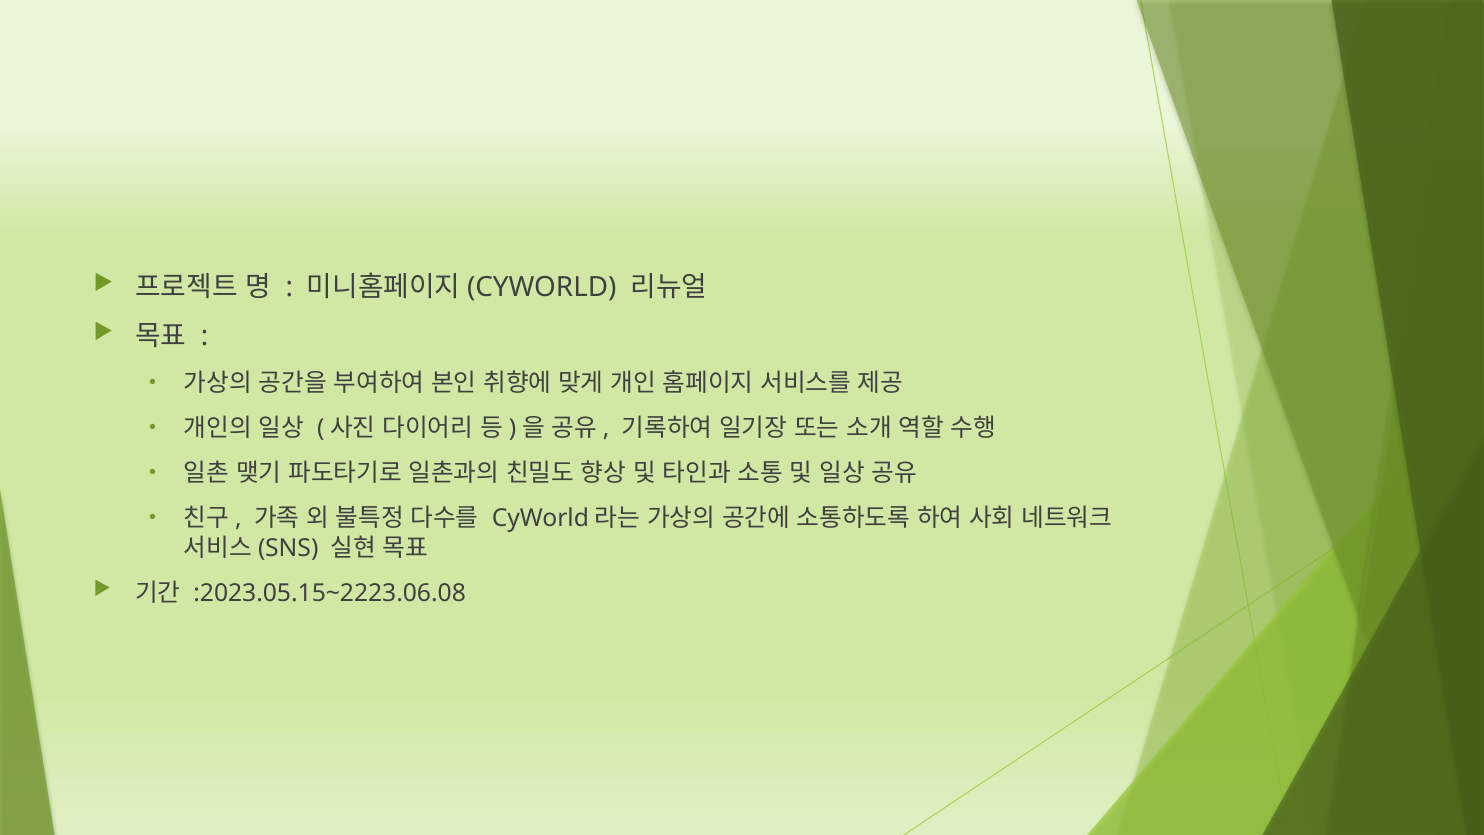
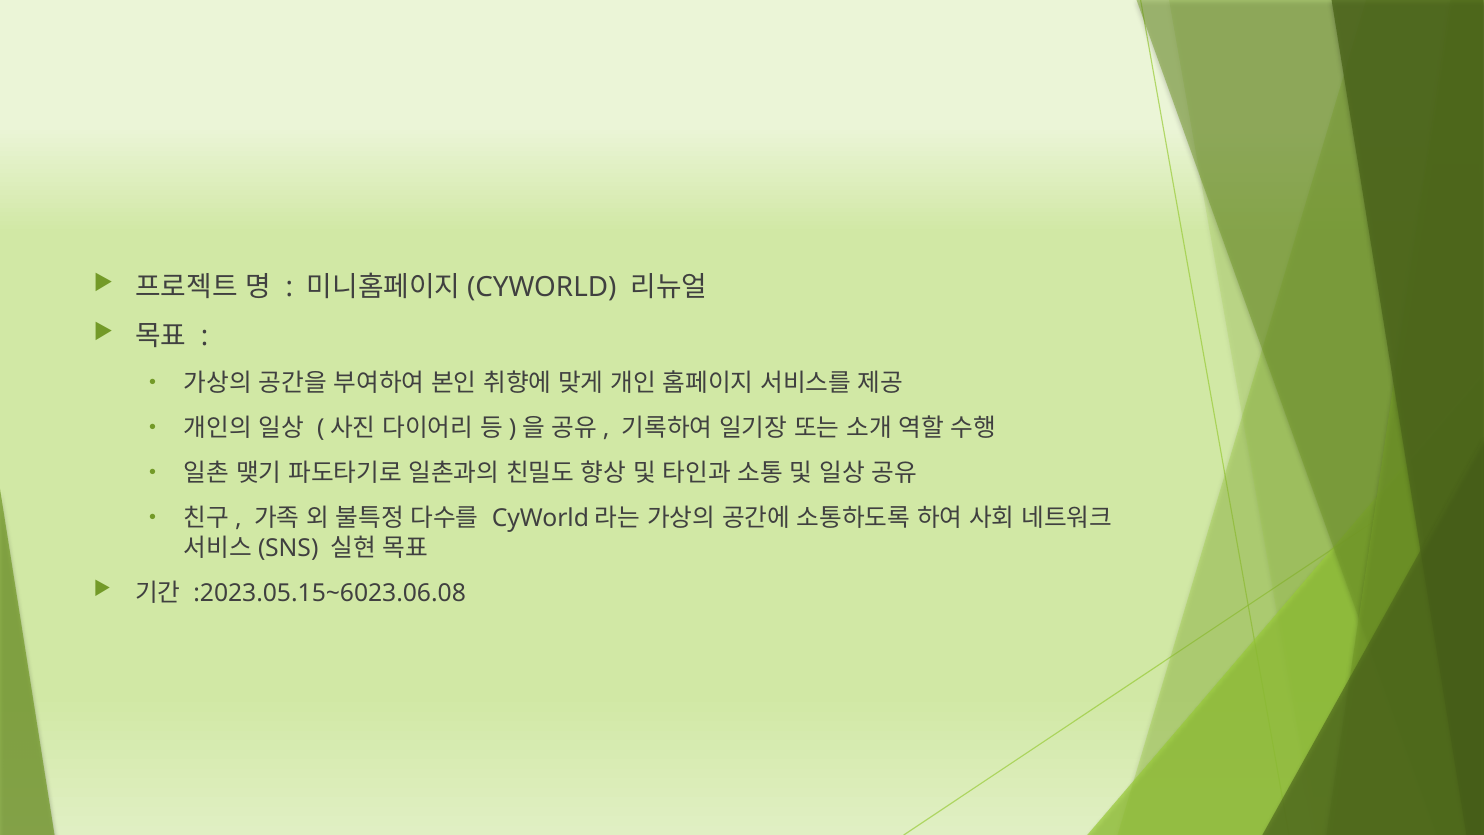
:2023.05.15~2223.06.08: :2023.05.15~2223.06.08 -> :2023.05.15~6023.06.08
